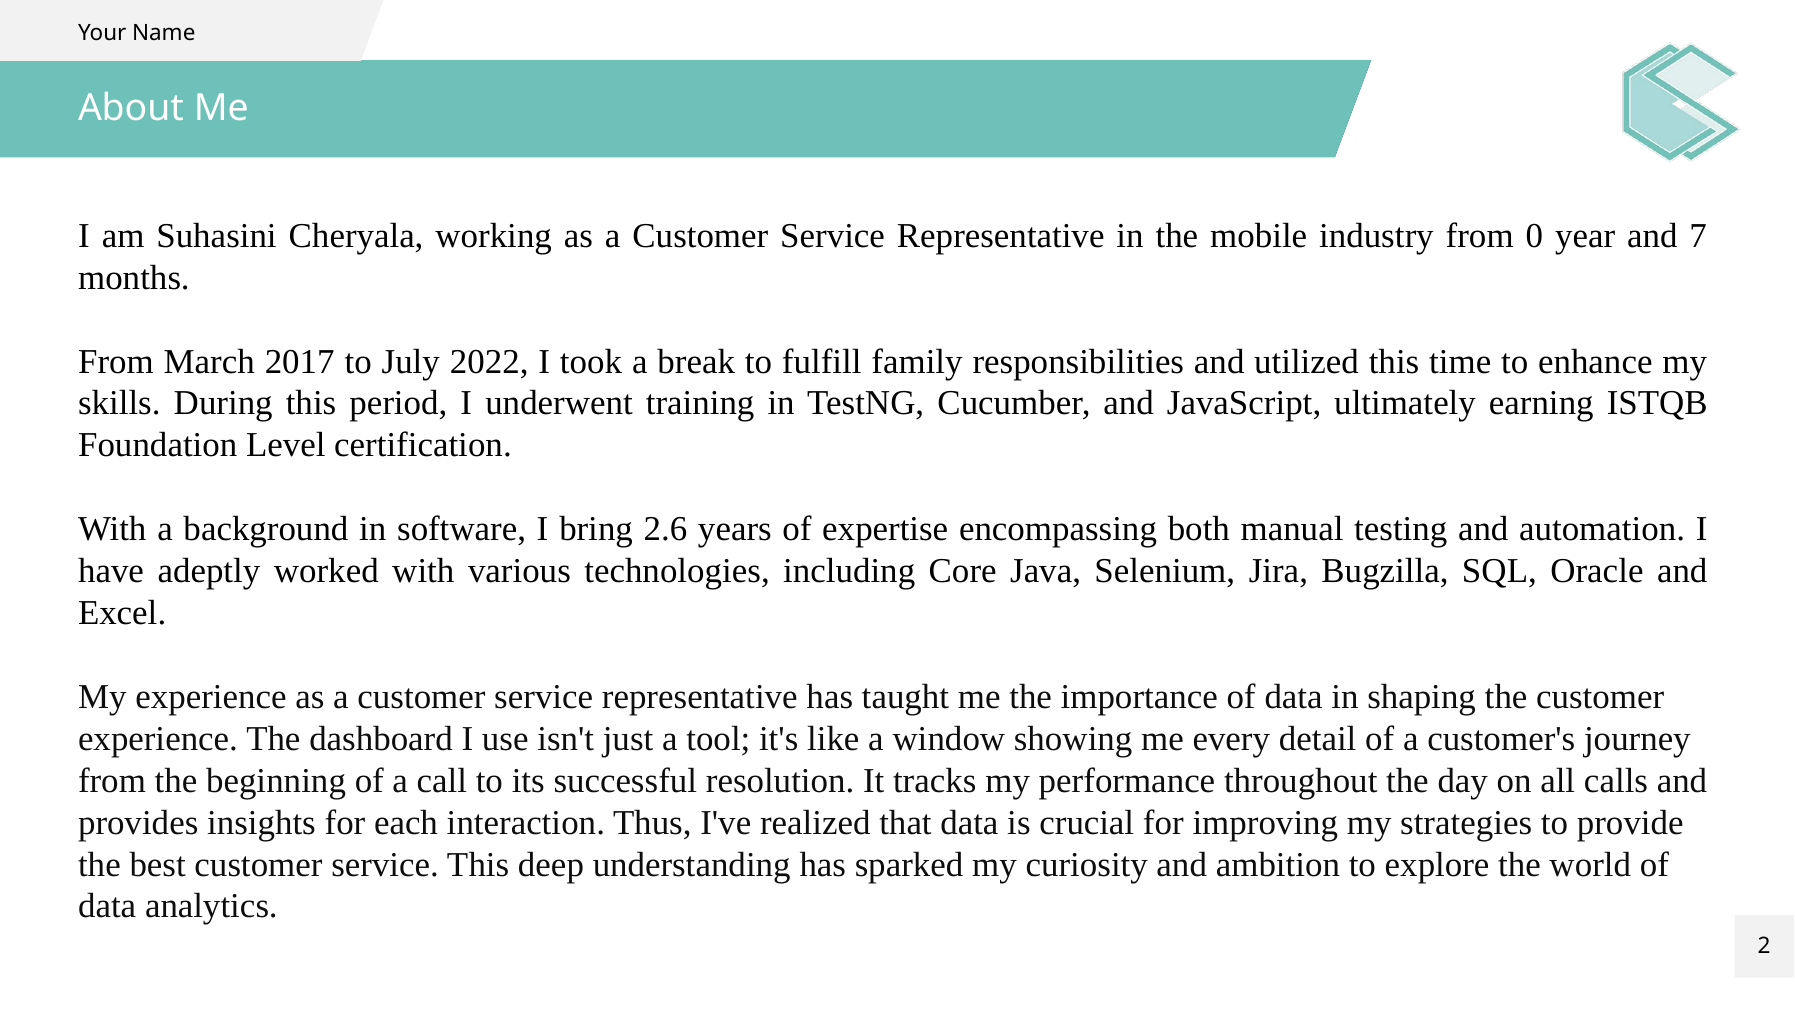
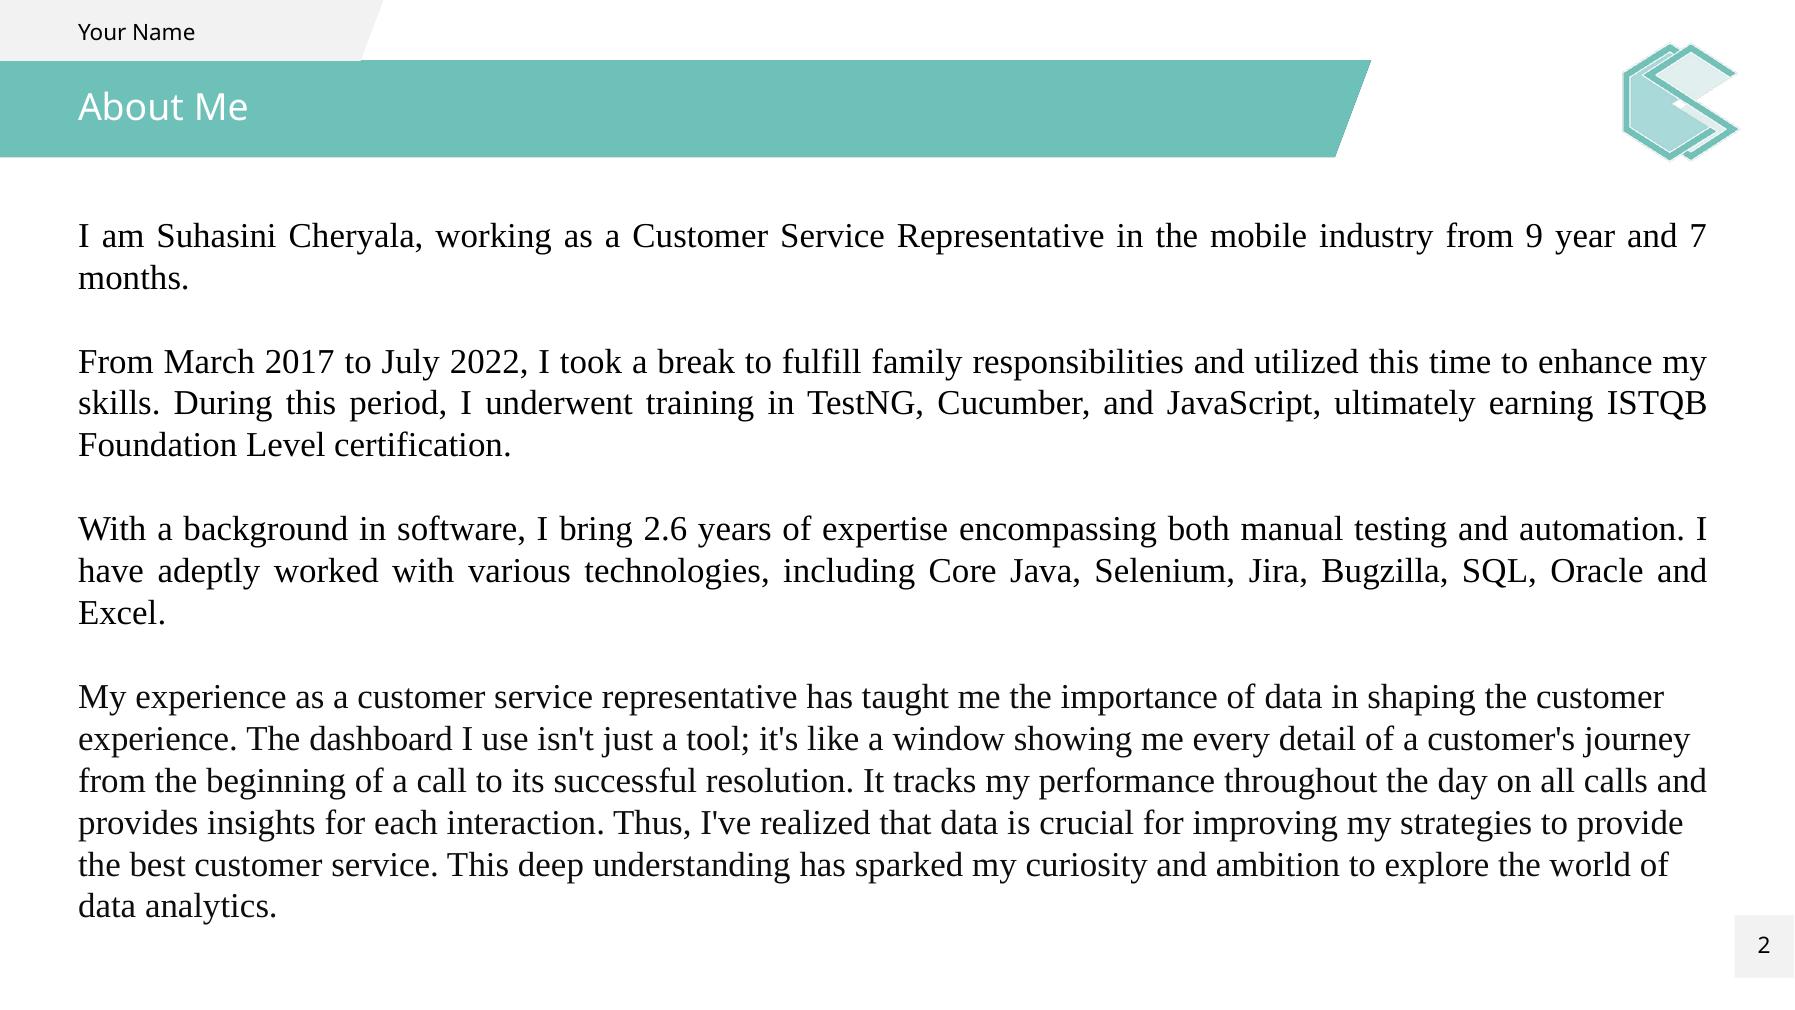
0: 0 -> 9
